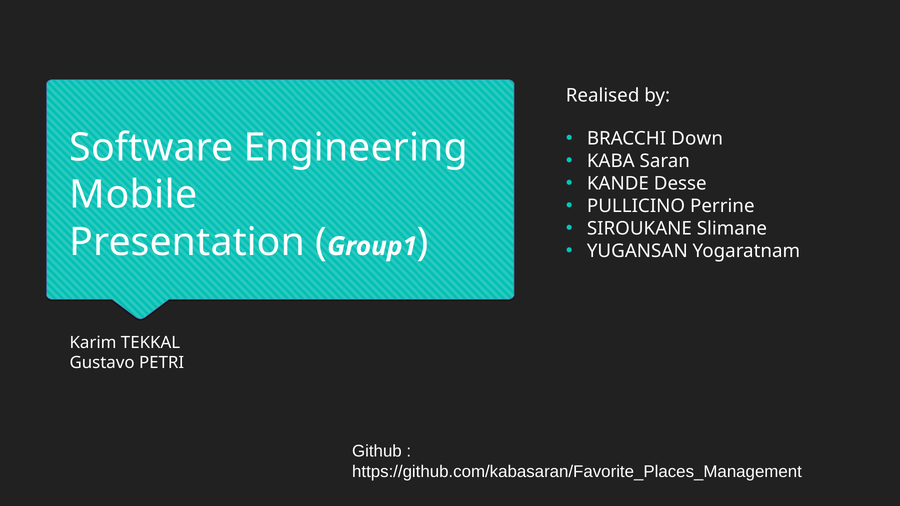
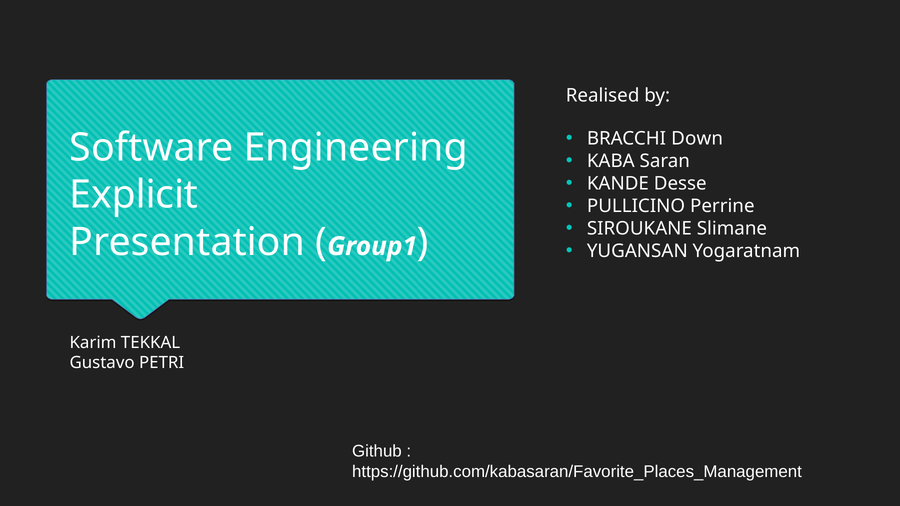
Mobile: Mobile -> Explicit
